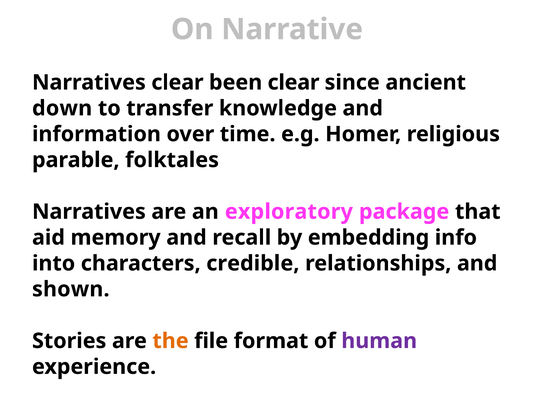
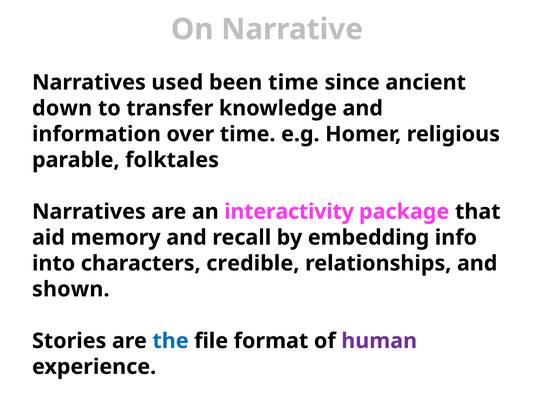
Narratives clear: clear -> used
been clear: clear -> time
exploratory: exploratory -> interactivity
the colour: orange -> blue
